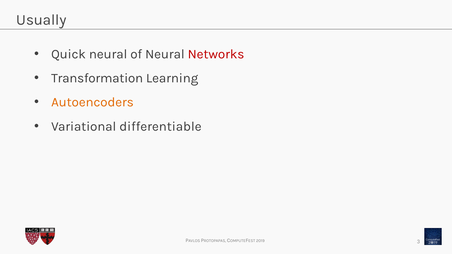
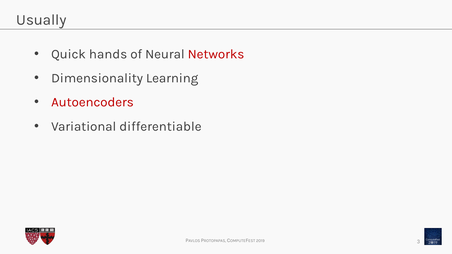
Quick neural: neural -> hands
Transformation: Transformation -> Dimensionality
Autoencoders colour: orange -> red
